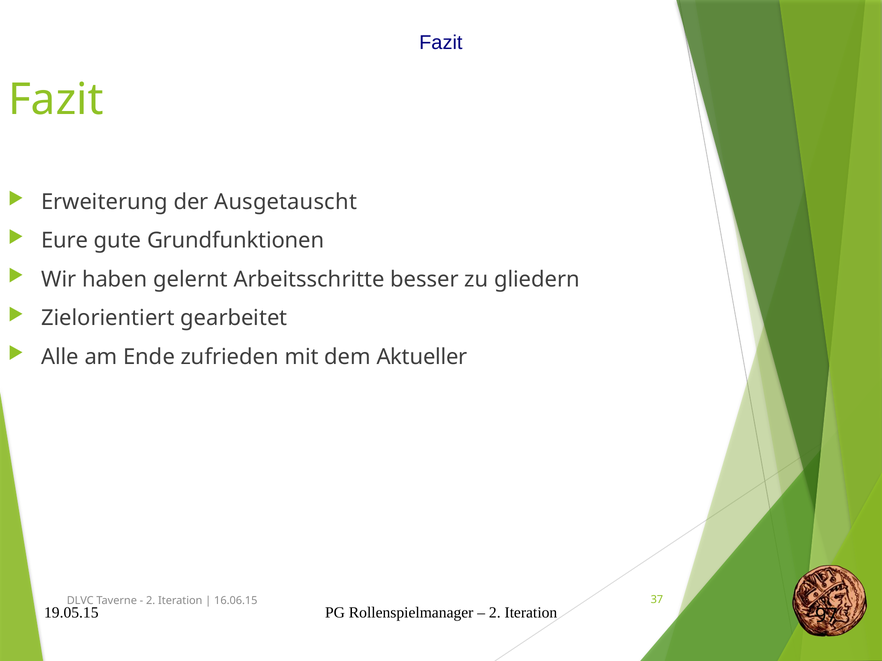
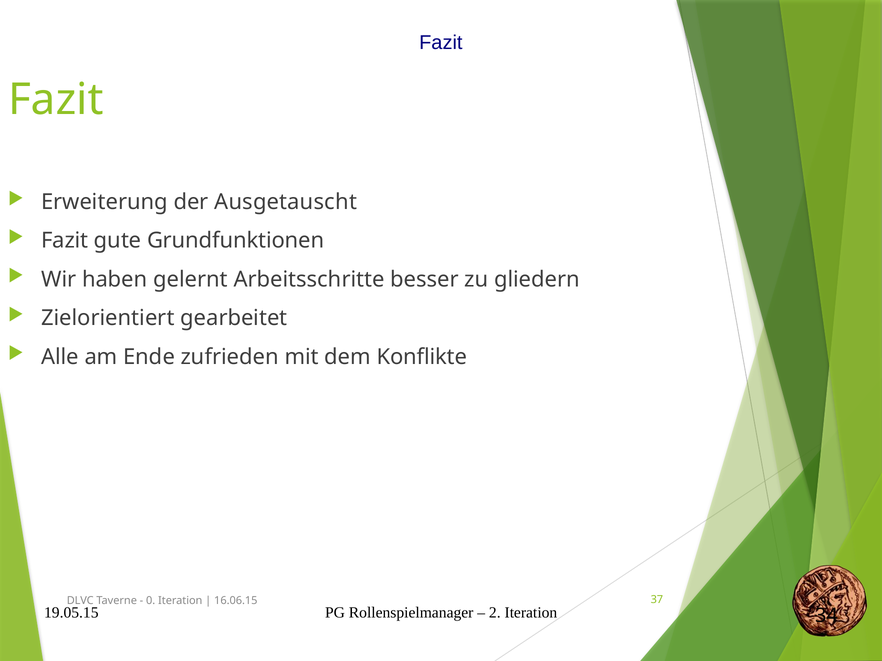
Eure at (65, 241): Eure -> Fazit
Aktueller: Aktueller -> Konflikte
2 at (151, 601): 2 -> 0
97: 97 -> 34
